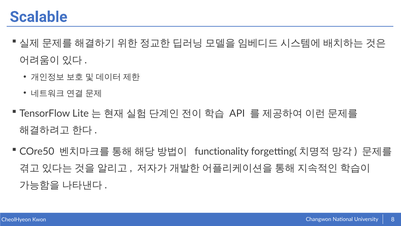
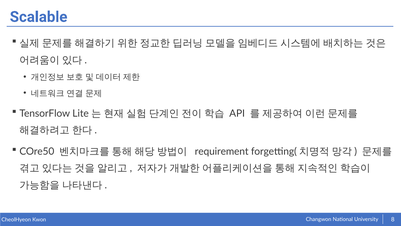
functionality: functionality -> requirement
